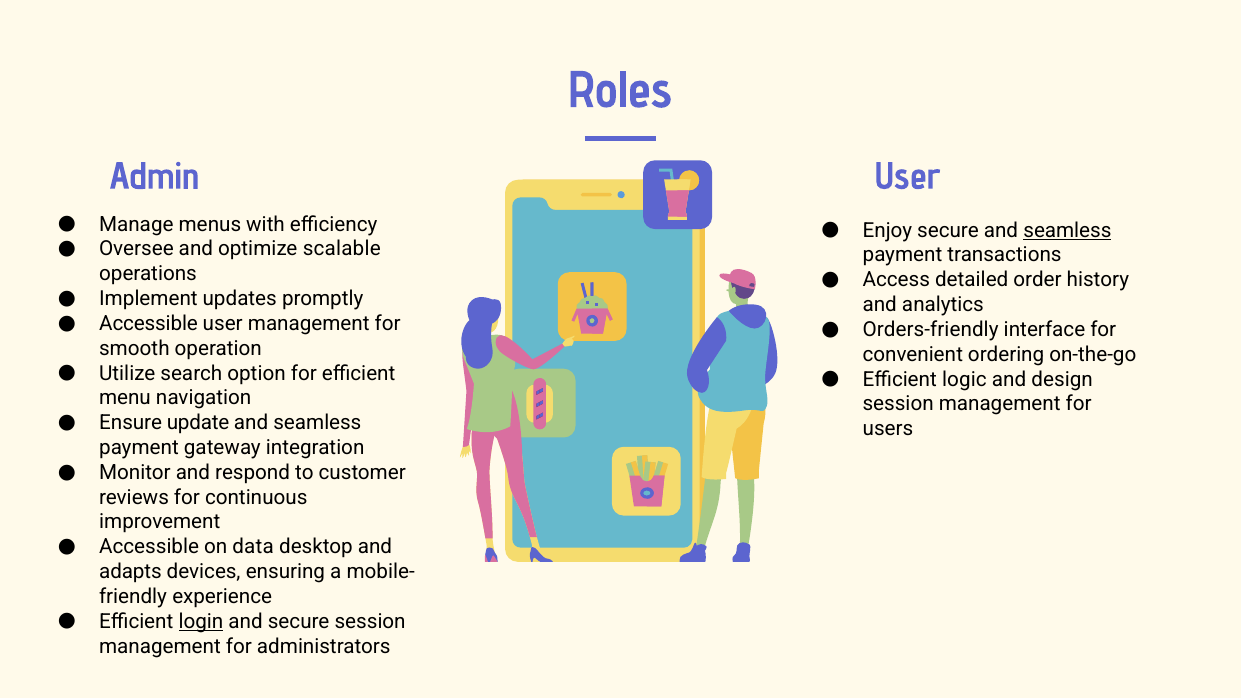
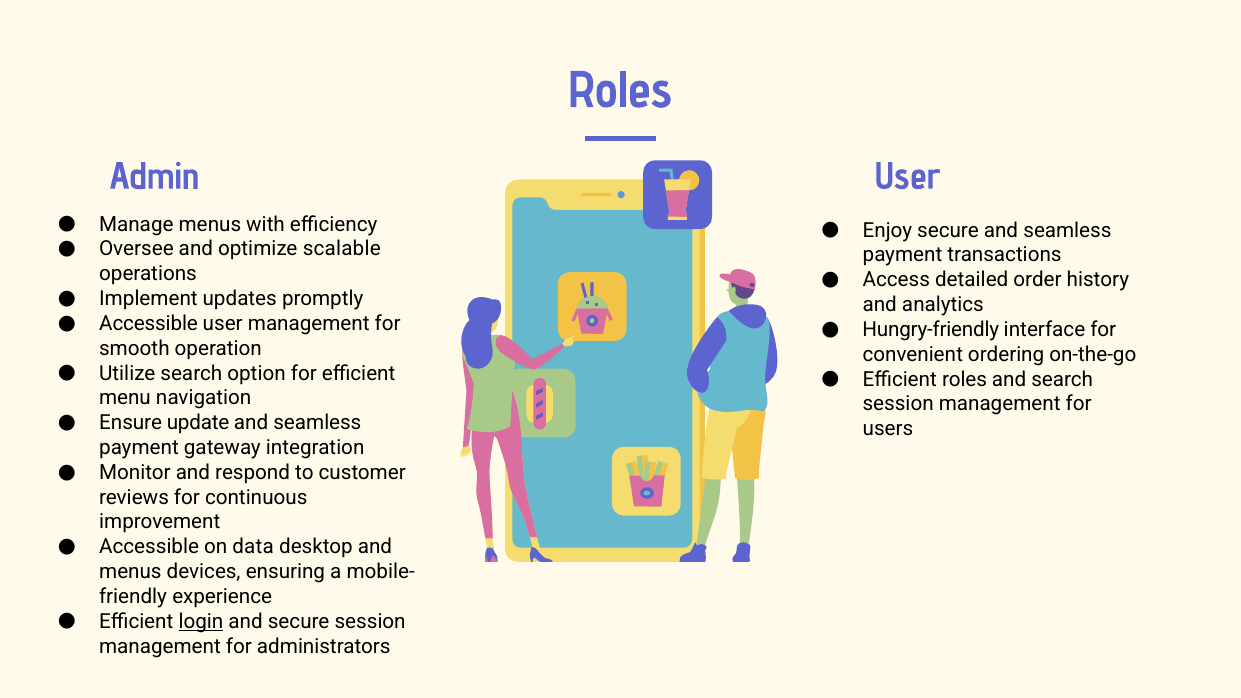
seamless at (1067, 230) underline: present -> none
Orders-friendly: Orders-friendly -> Hungry-friendly
Efficient logic: logic -> roles
and design: design -> search
adapts at (130, 572): adapts -> menus
